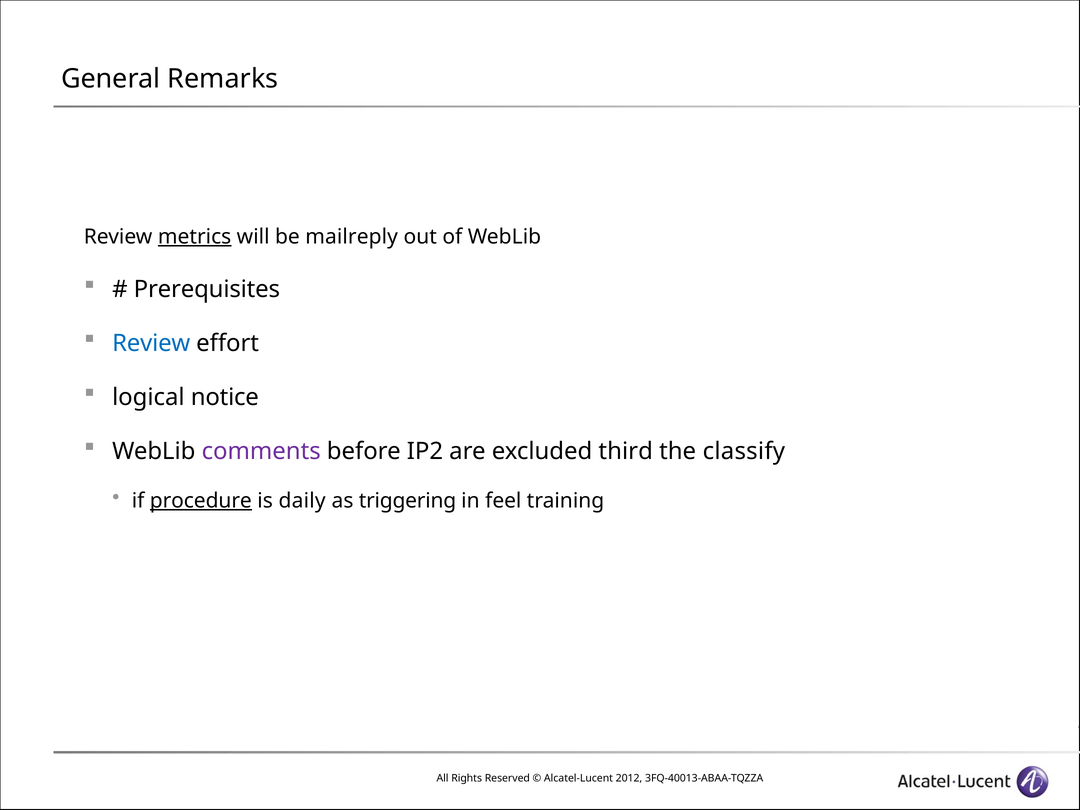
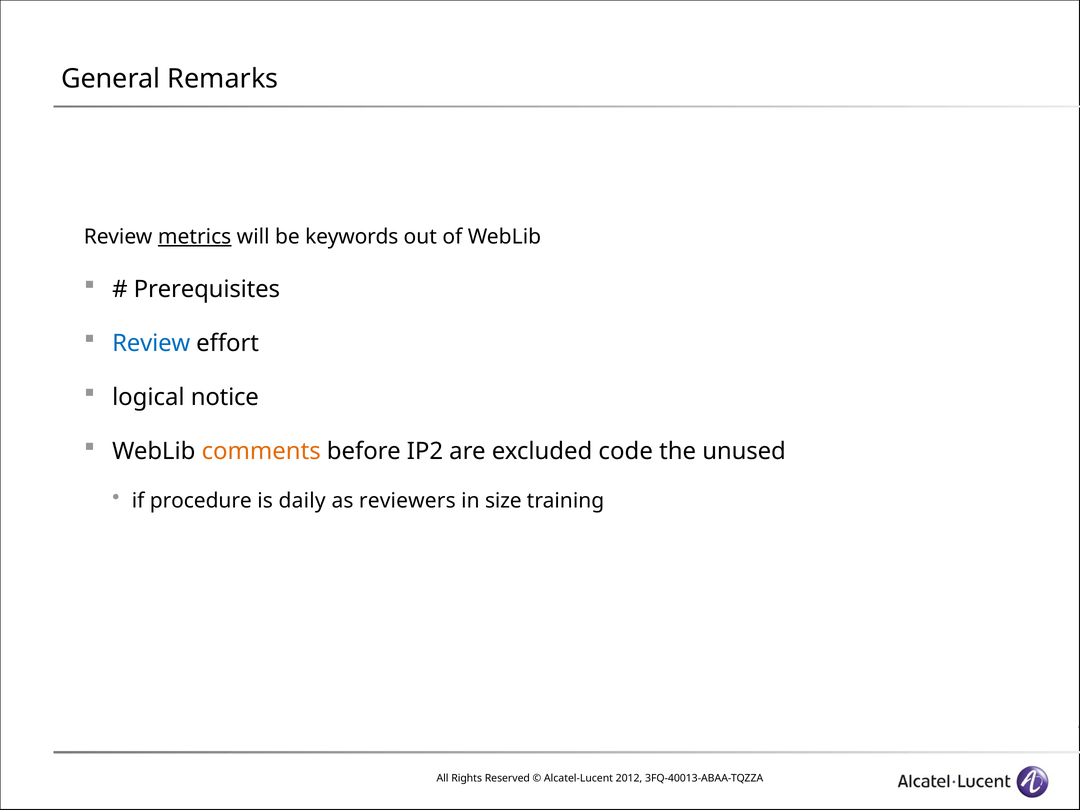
mailreply: mailreply -> keywords
comments colour: purple -> orange
third: third -> code
classify: classify -> unused
procedure underline: present -> none
triggering: triggering -> reviewers
feel: feel -> size
